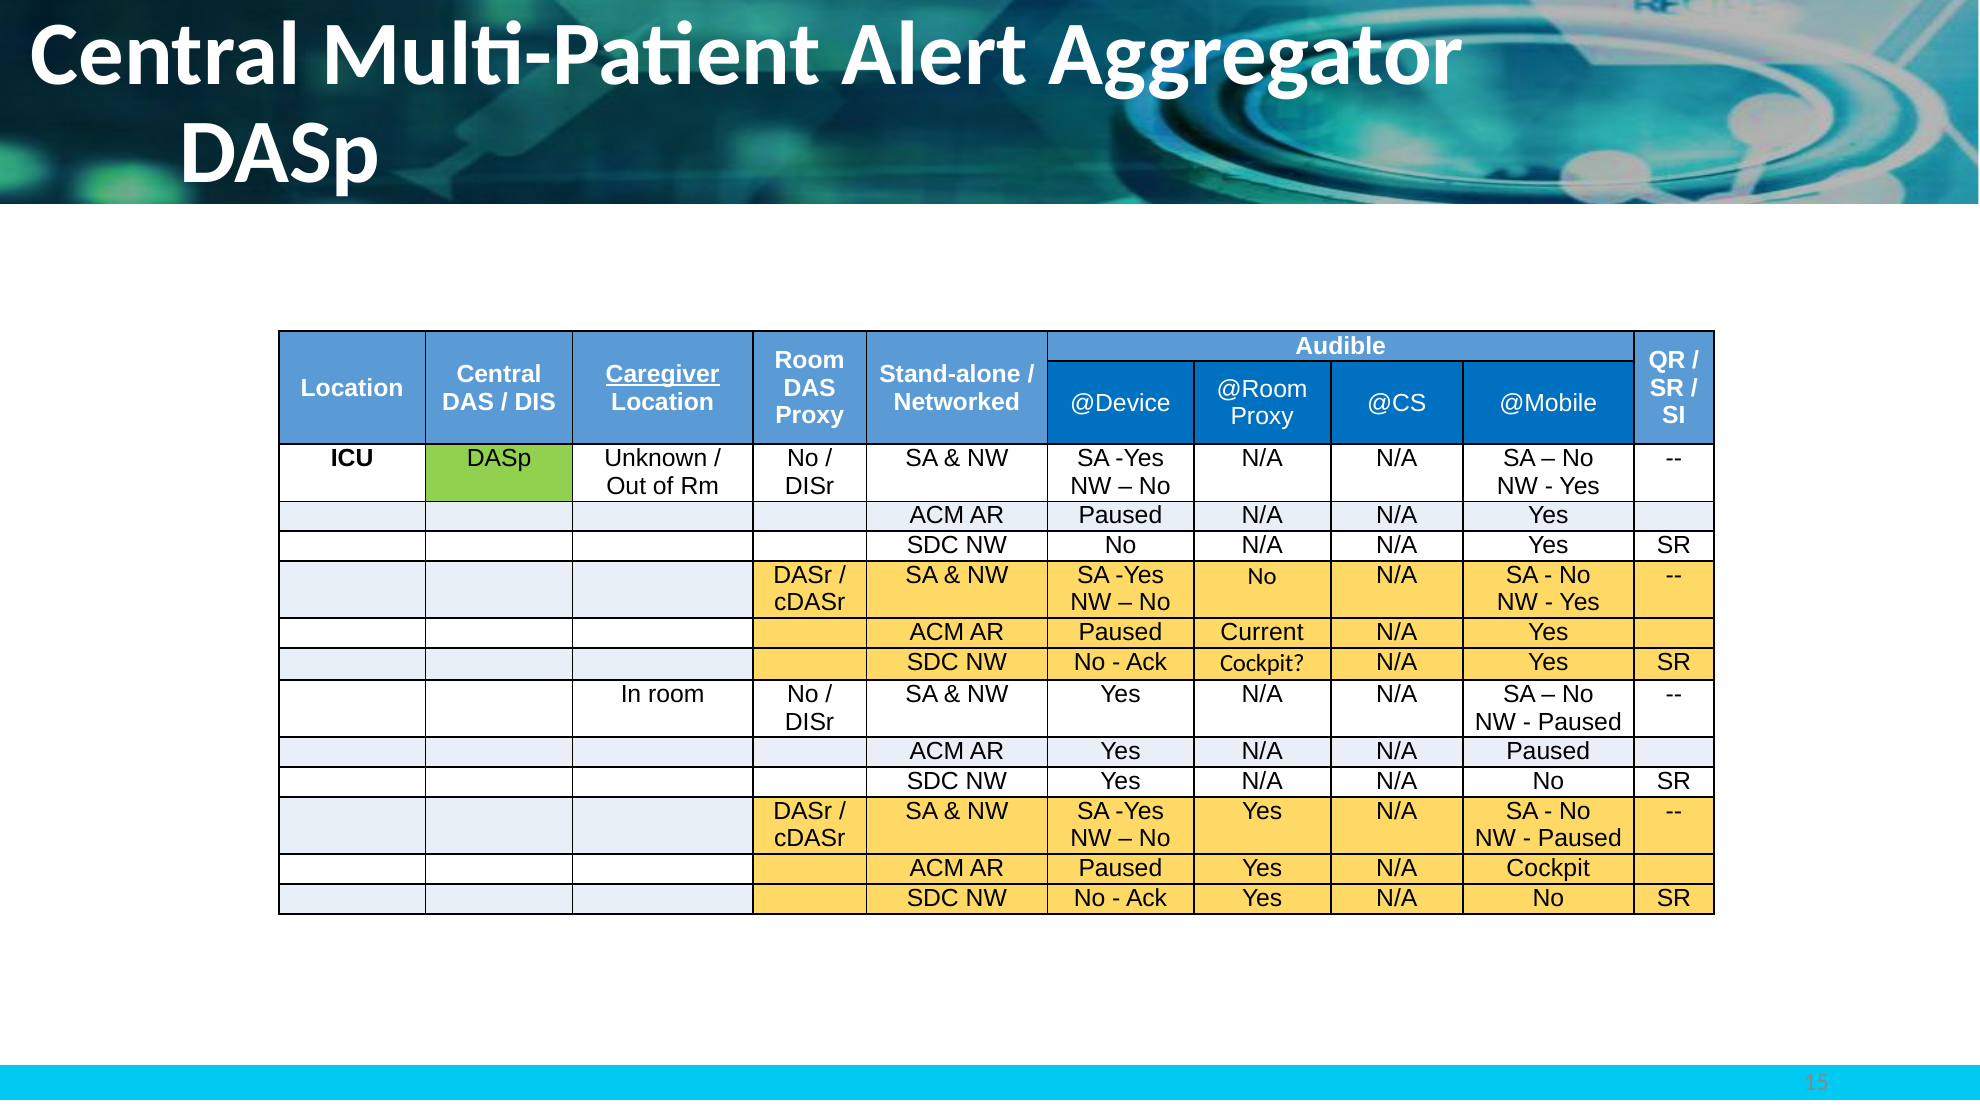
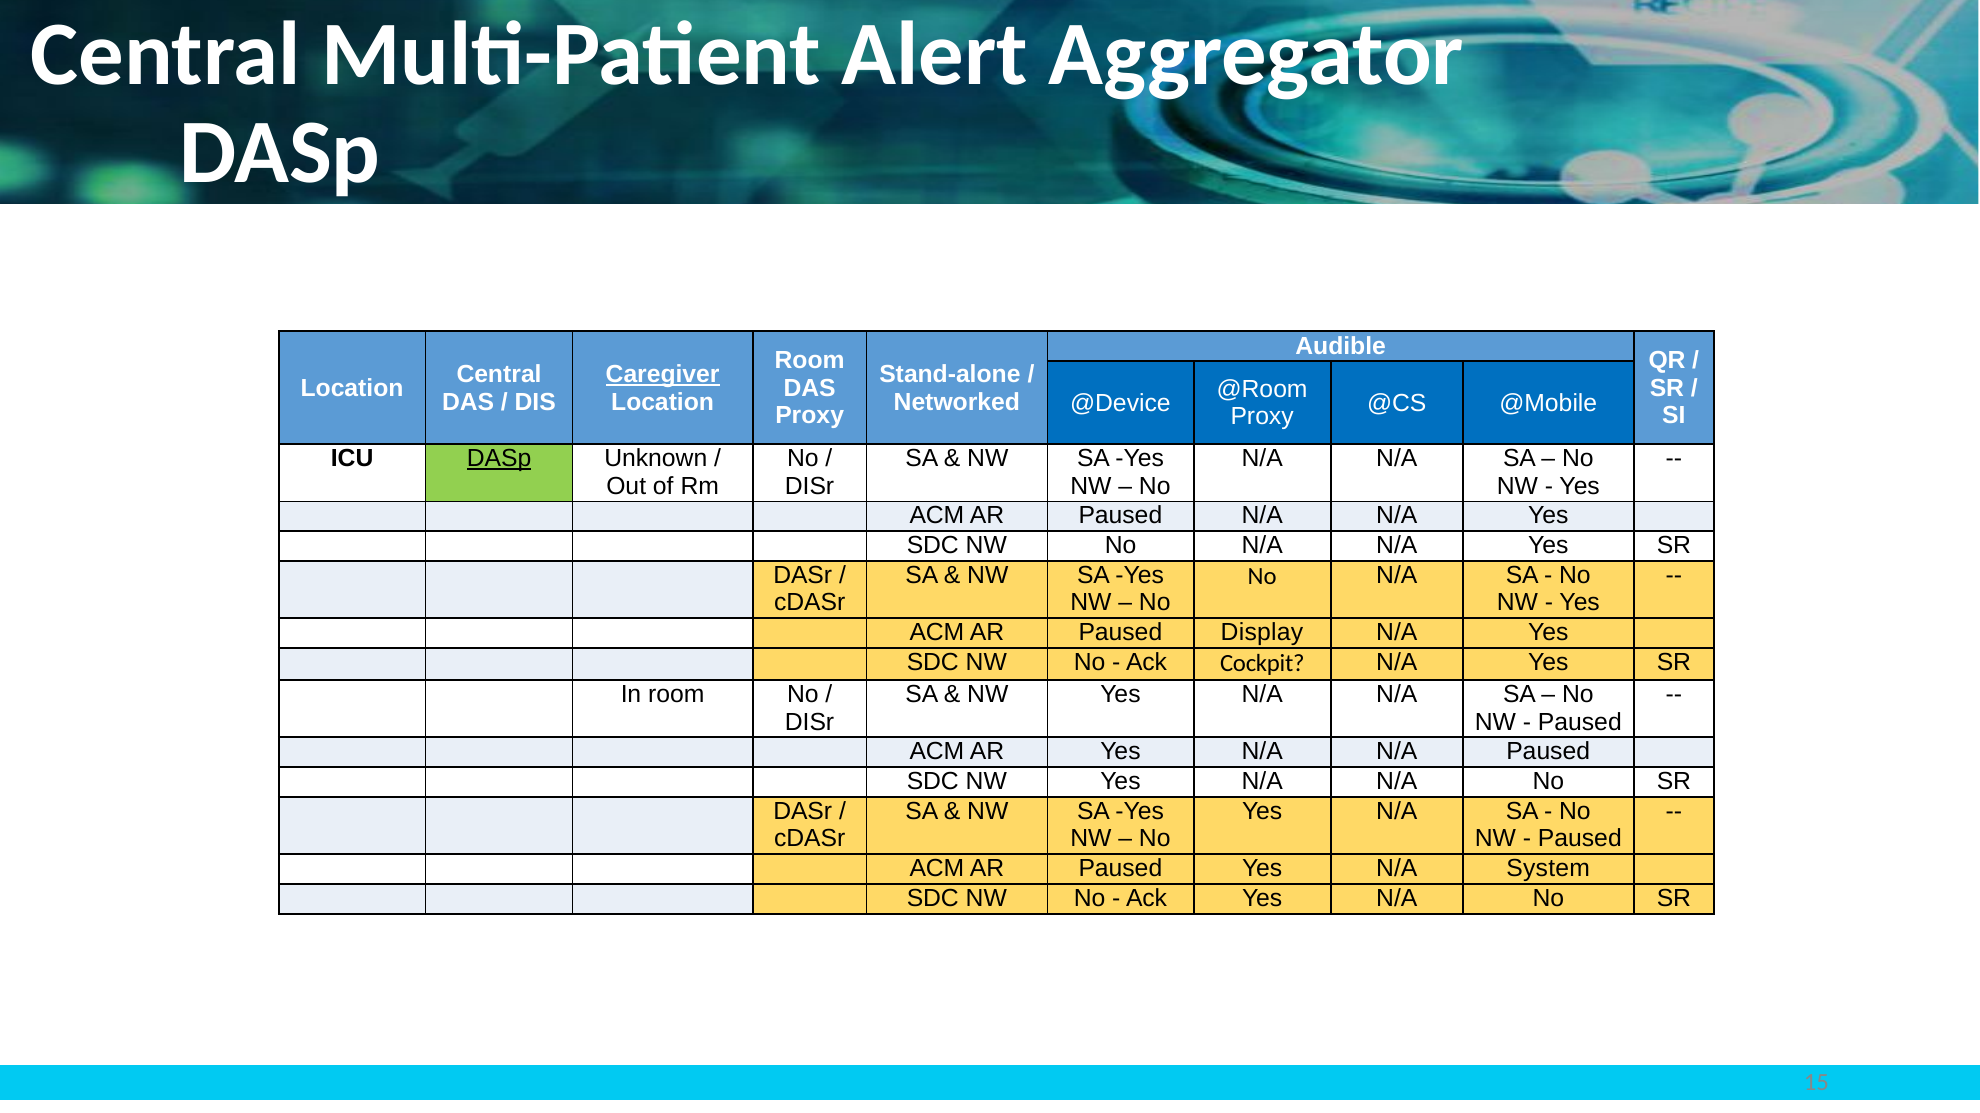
DASp at (499, 459) underline: none -> present
Current: Current -> Display
N/A Cockpit: Cockpit -> System
